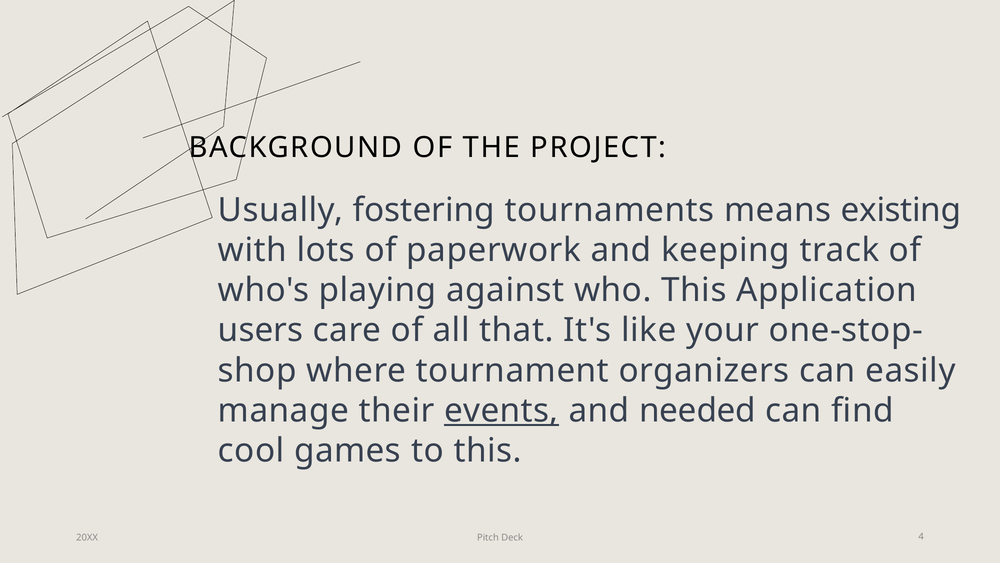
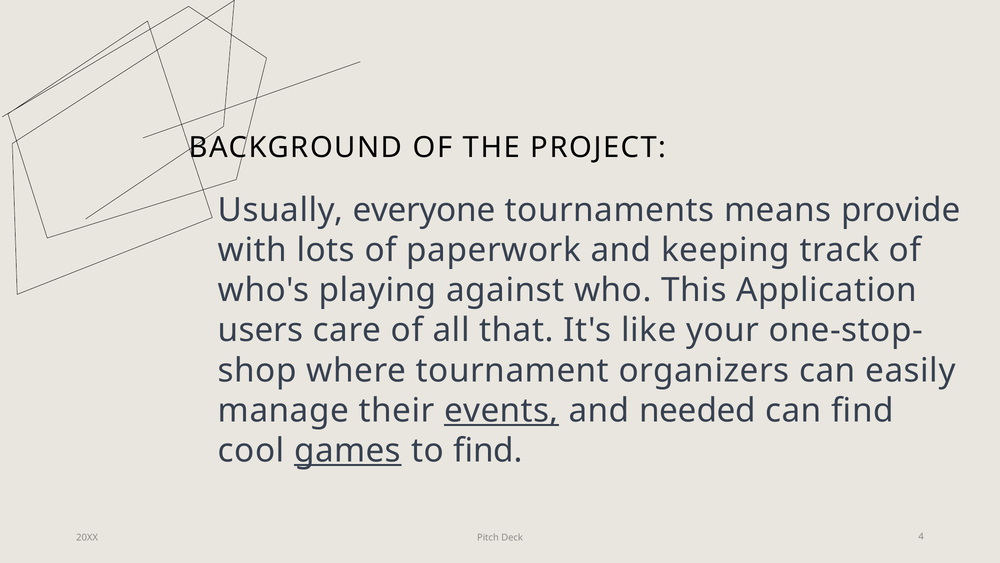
fostering: fostering -> everyone
existing: existing -> provide
games underline: none -> present
to this: this -> find
